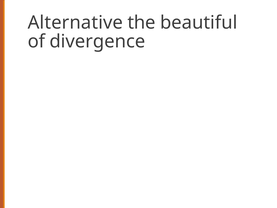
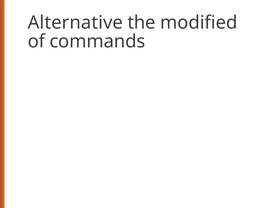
beautiful: beautiful -> modified
divergence: divergence -> commands
